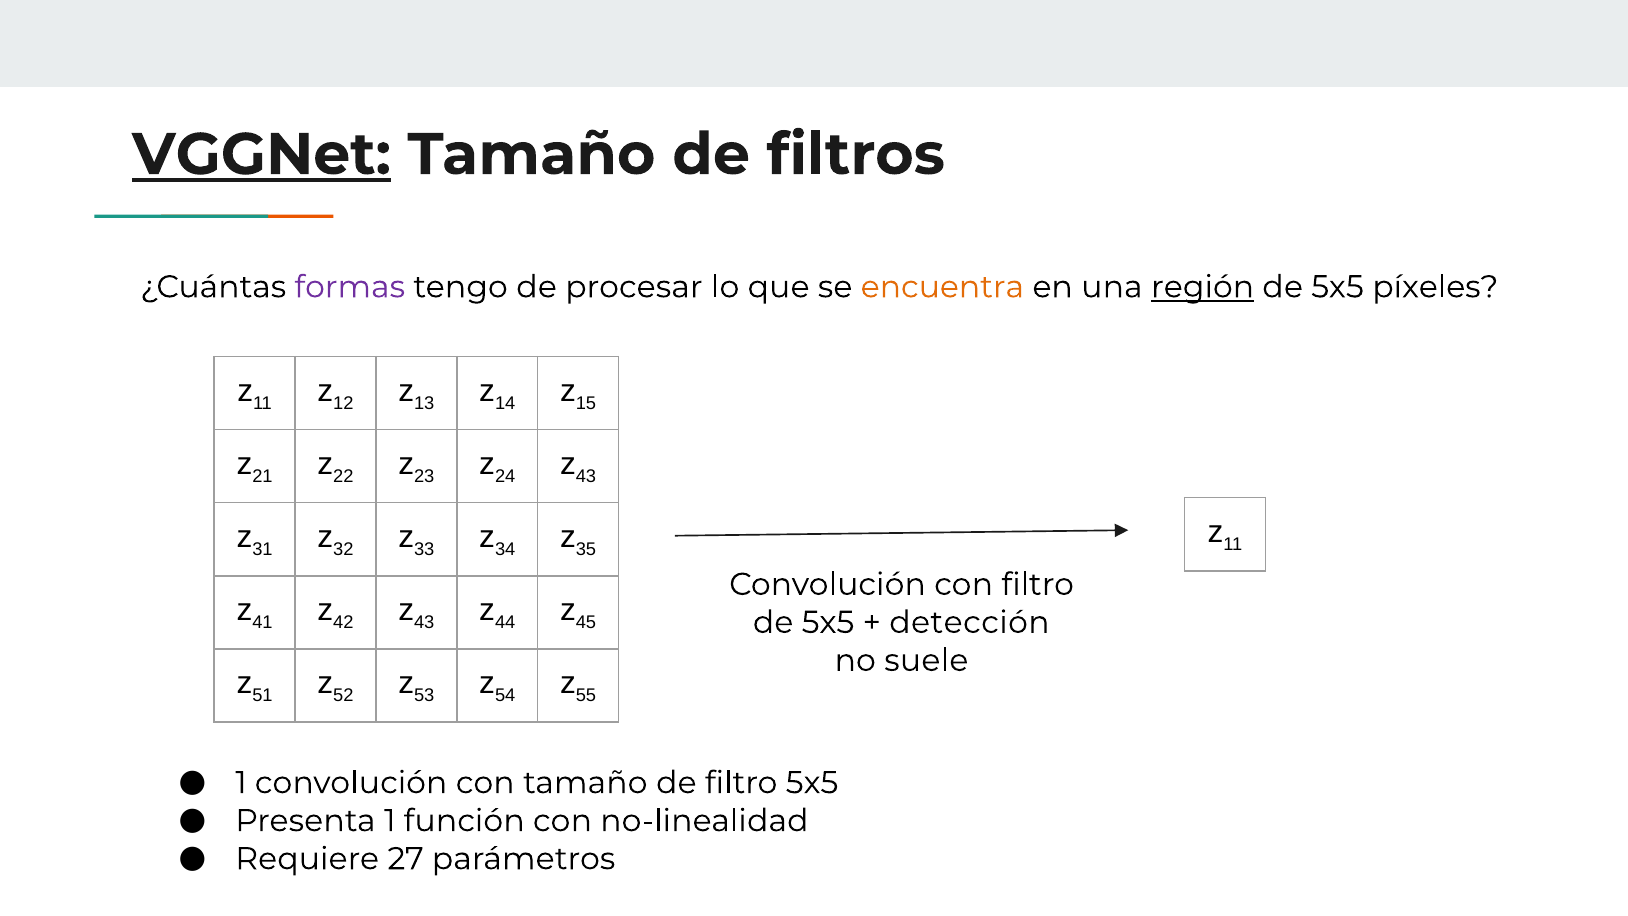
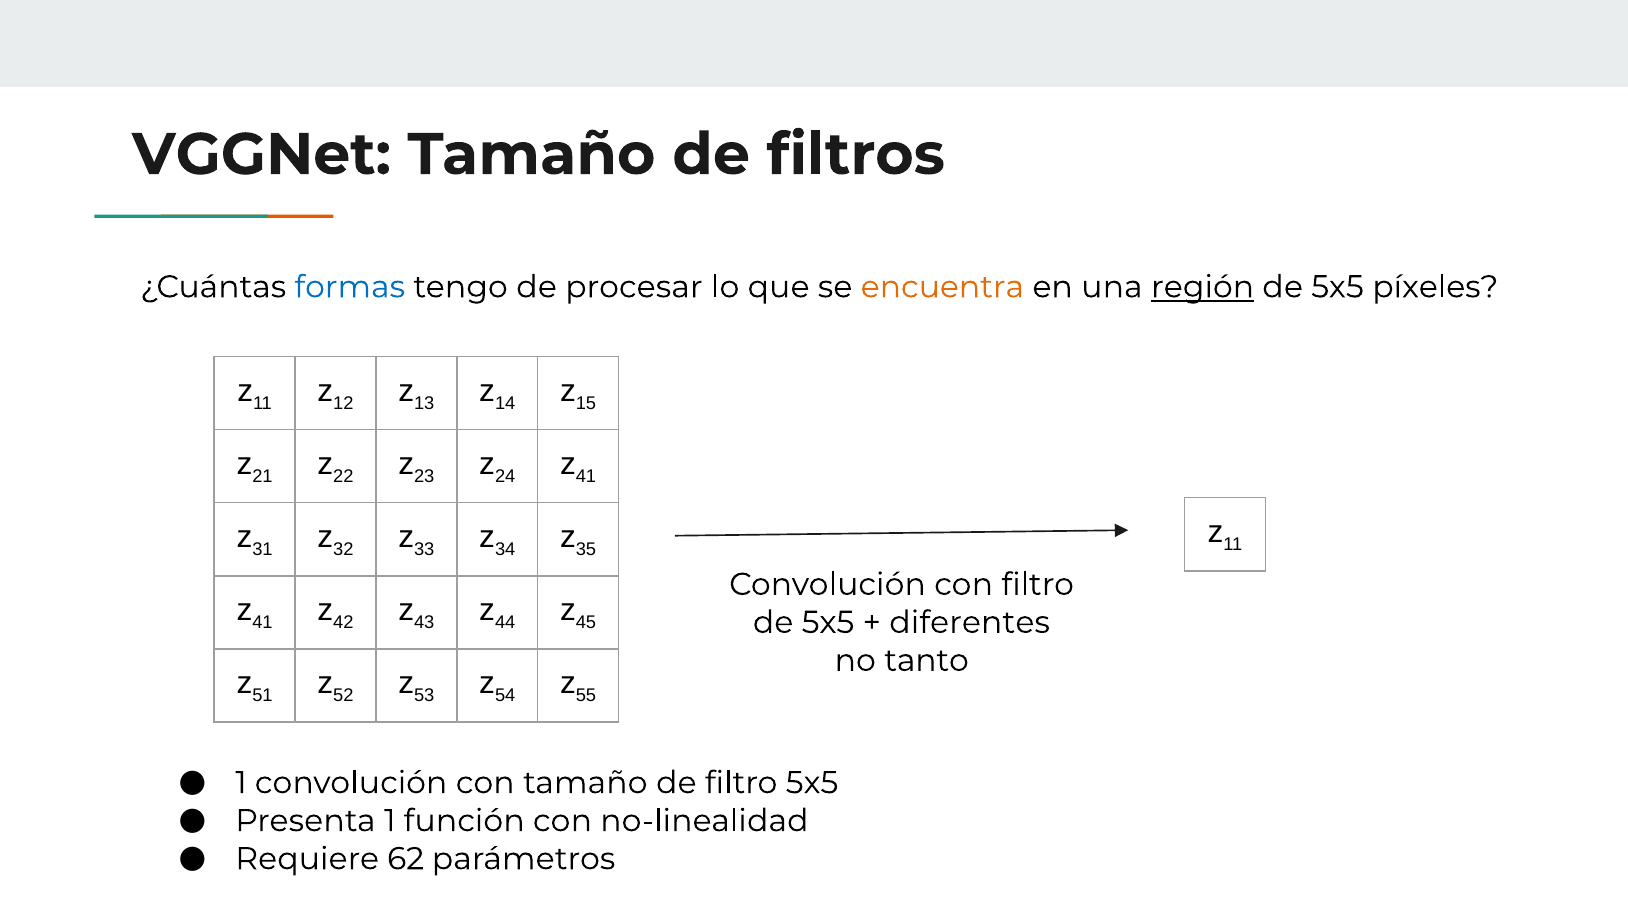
VGGNet underline: present -> none
formas colour: purple -> blue
43 at (586, 476): 43 -> 41
detección: detección -> diferentes
suele: suele -> tanto
27: 27 -> 62
